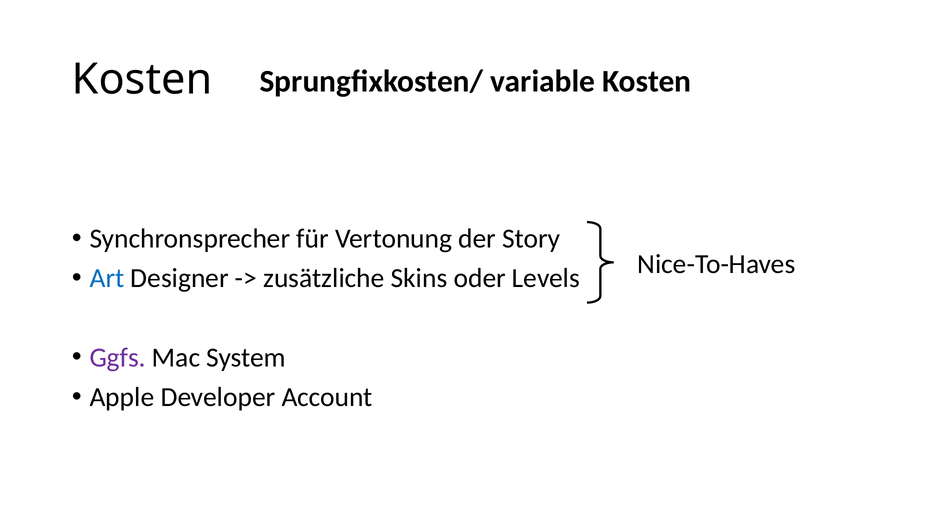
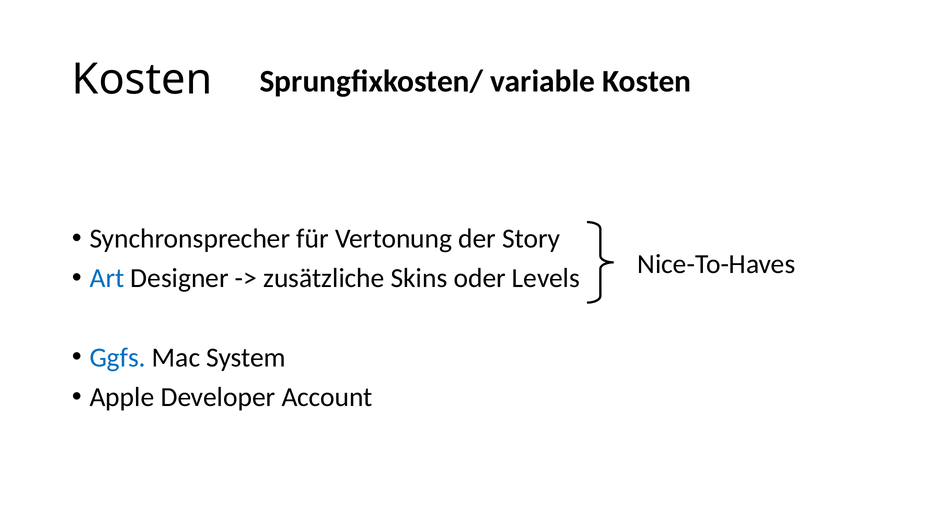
Ggfs colour: purple -> blue
